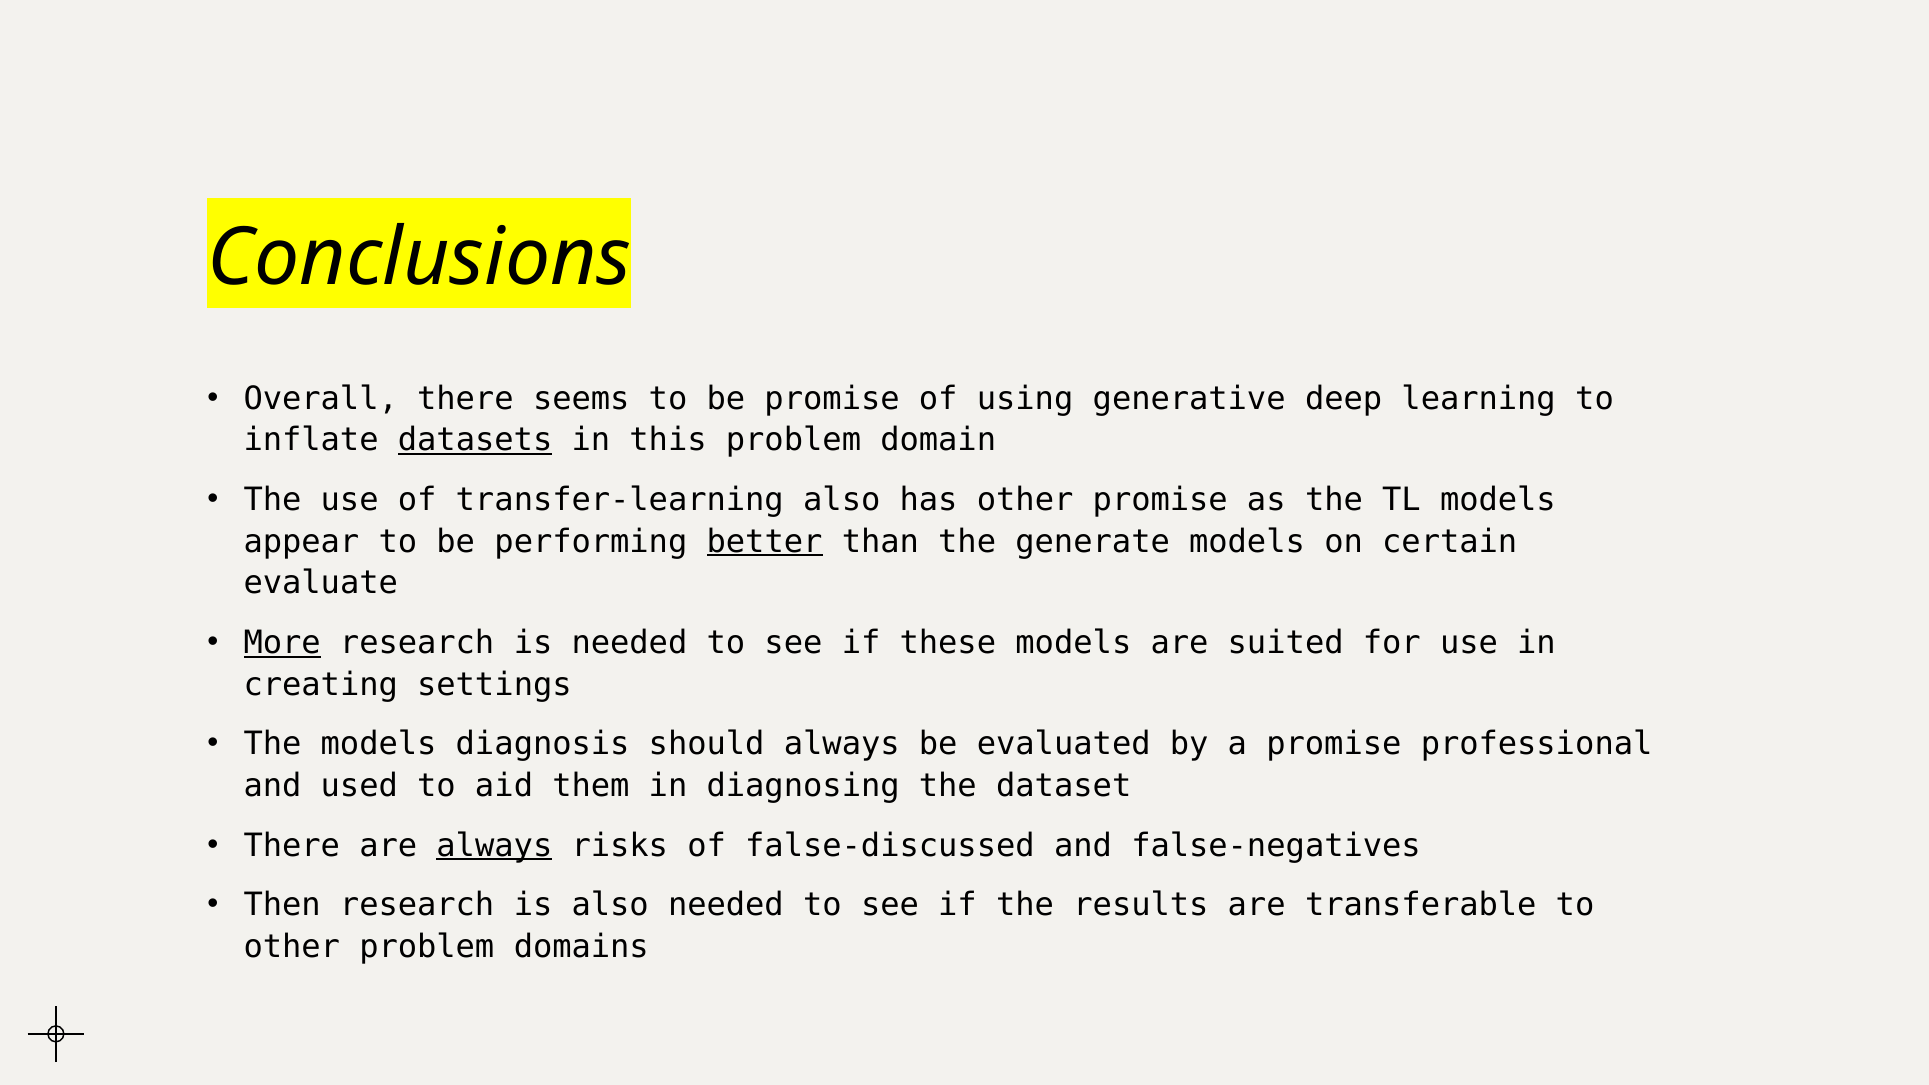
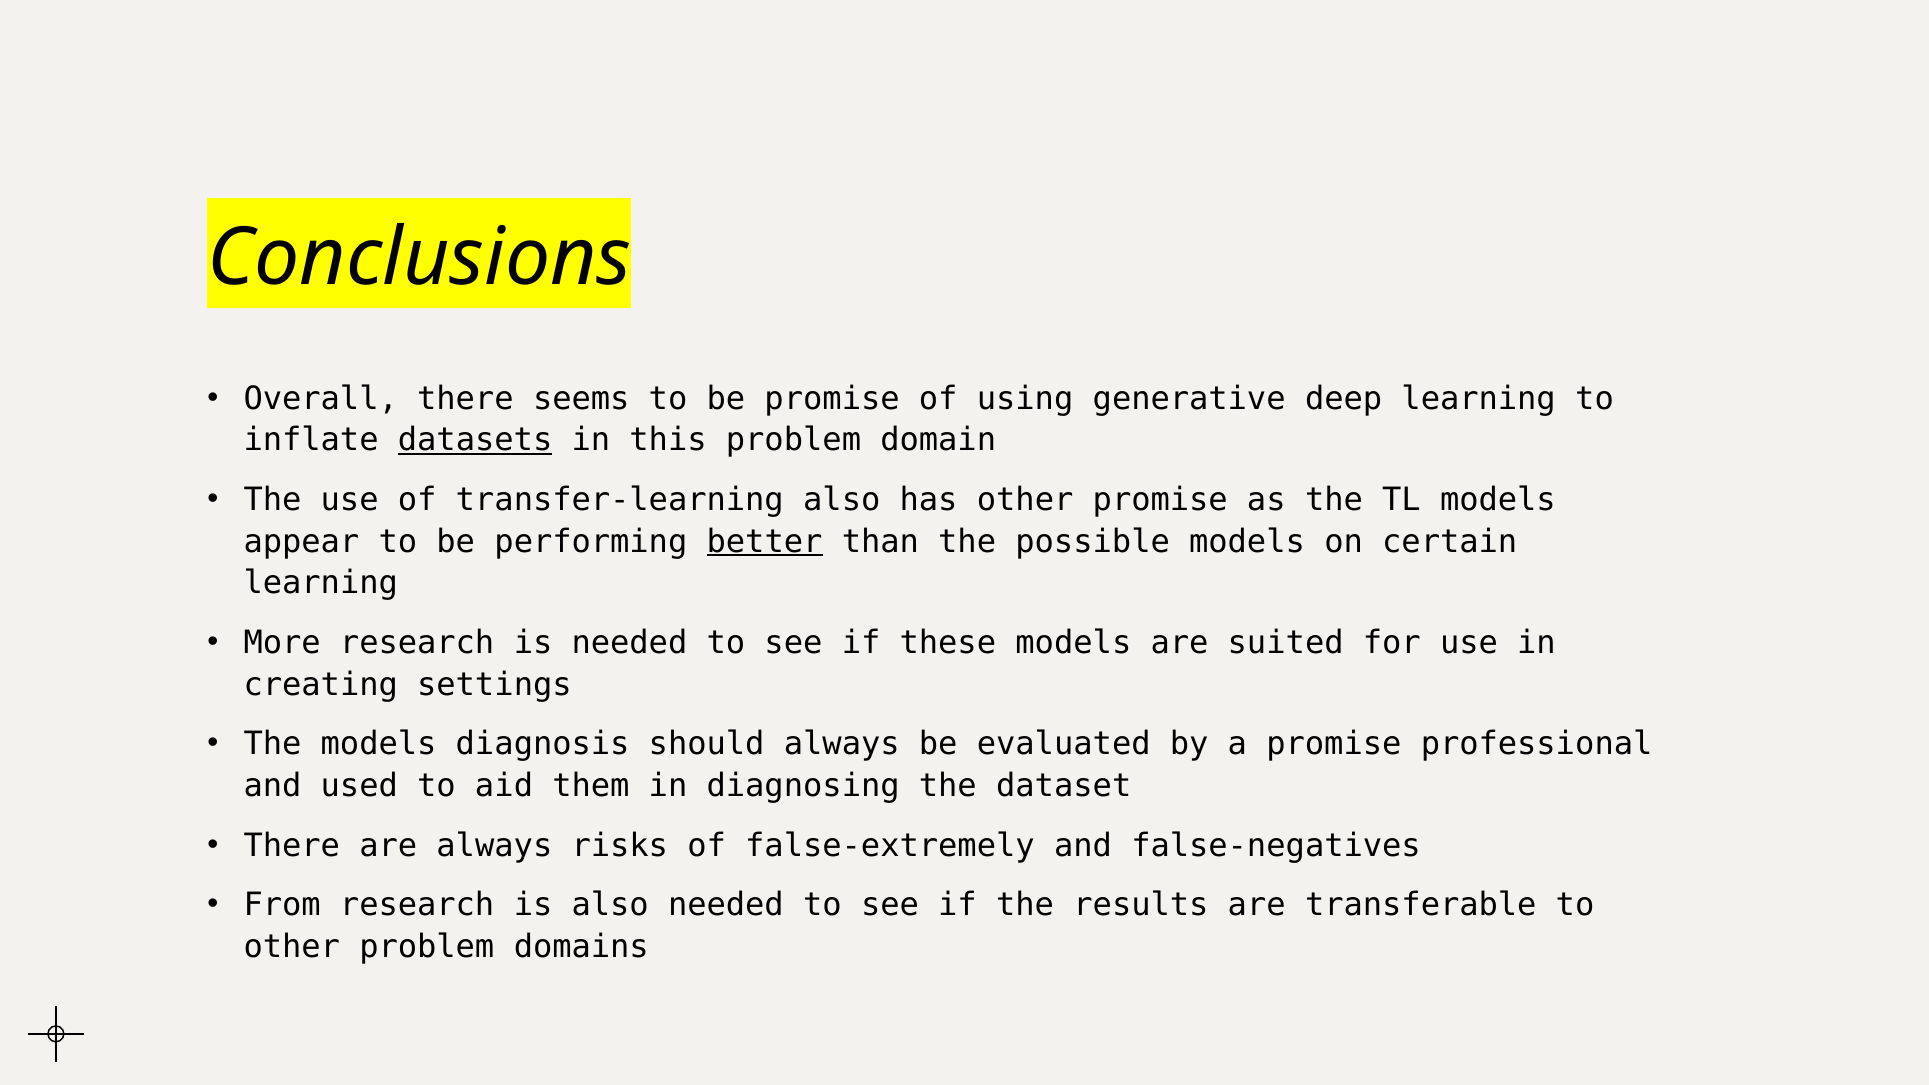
generate: generate -> possible
evaluate at (321, 583): evaluate -> learning
More underline: present -> none
always at (494, 846) underline: present -> none
false-discussed: false-discussed -> false-extremely
Then: Then -> From
